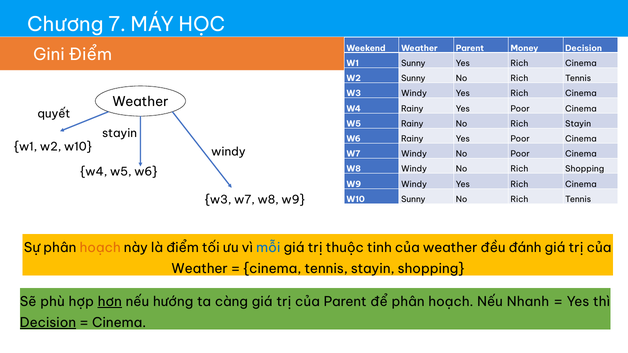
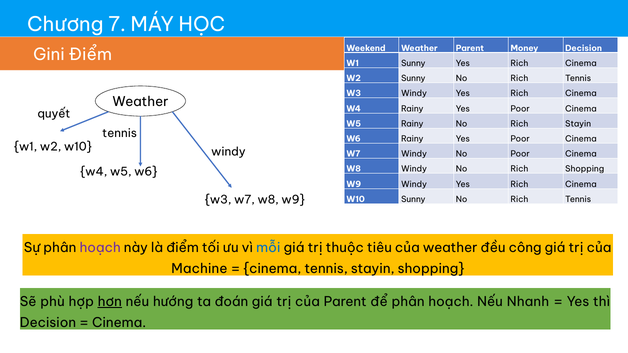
stayin at (120, 133): stayin -> tennis
hoạch at (100, 248) colour: orange -> purple
tinh: tinh -> tiêu
đánh: đánh -> công
Weather at (200, 269): Weather -> Machine
càng: càng -> đoán
Decision at (48, 323) underline: present -> none
